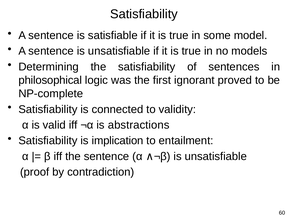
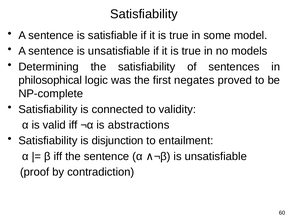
ignorant: ignorant -> negates
implication: implication -> disjunction
